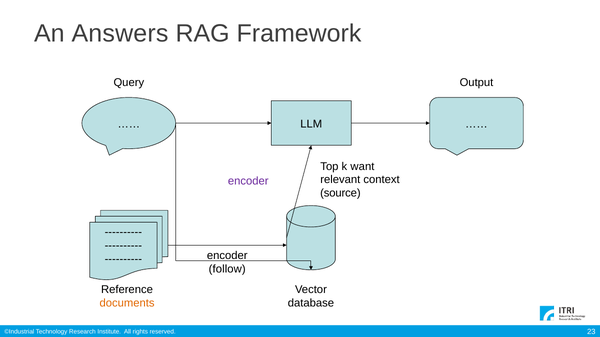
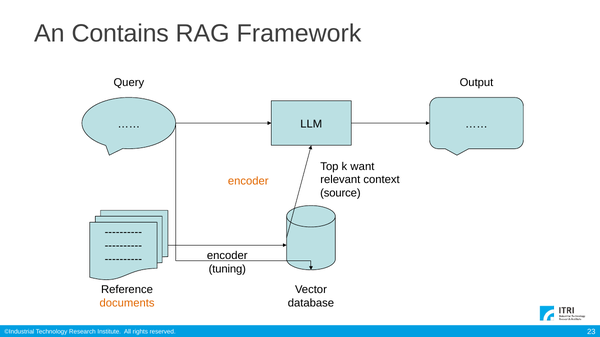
Answers: Answers -> Contains
encoder at (248, 181) colour: purple -> orange
follow: follow -> tuning
